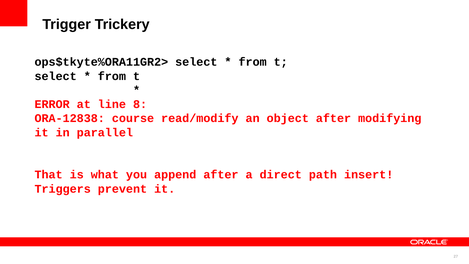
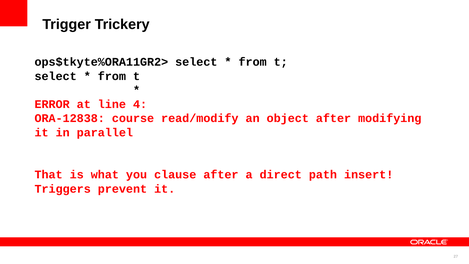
8: 8 -> 4
append: append -> clause
